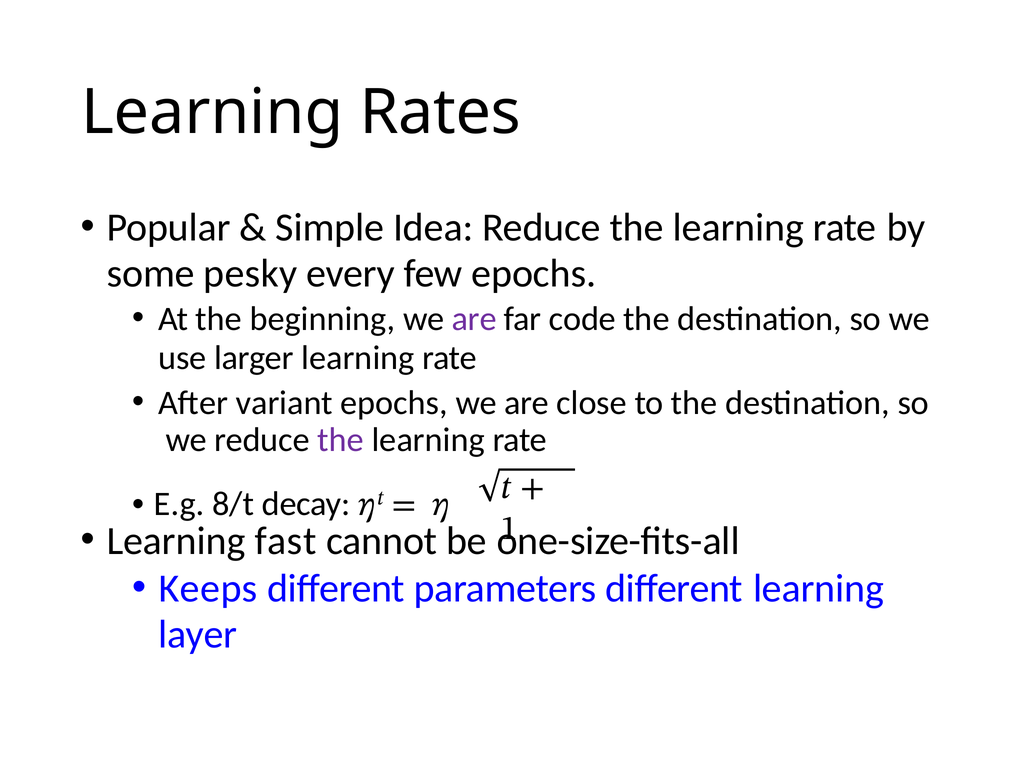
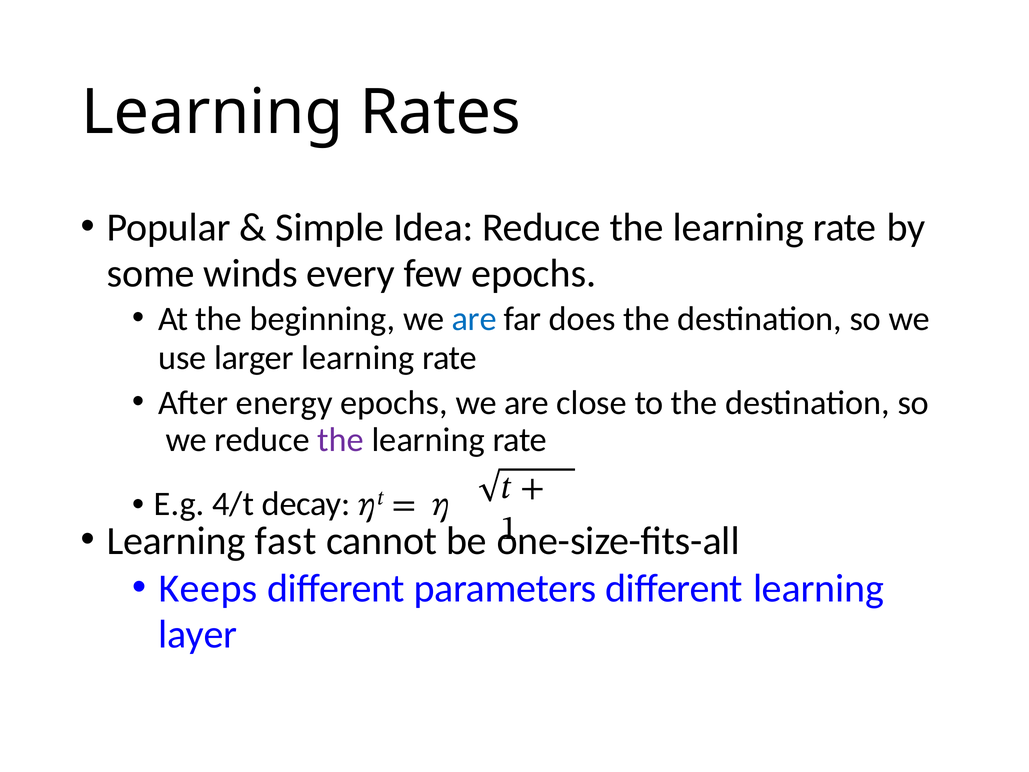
pesky: pesky -> winds
are at (474, 319) colour: purple -> blue
code: code -> does
variant: variant -> energy
8/t: 8/t -> 4/t
